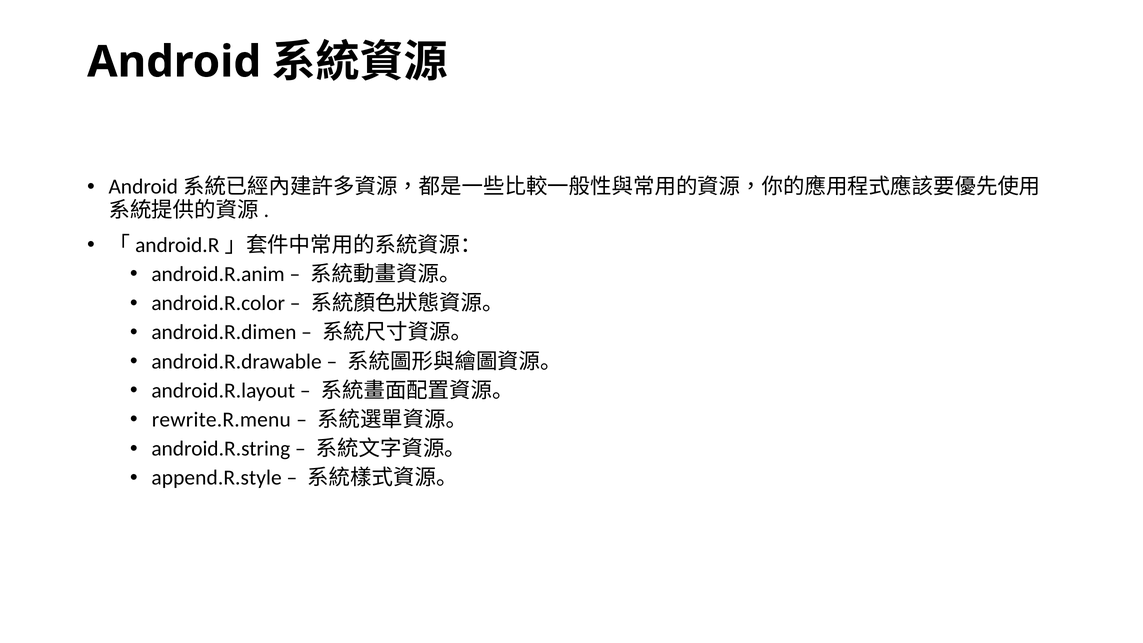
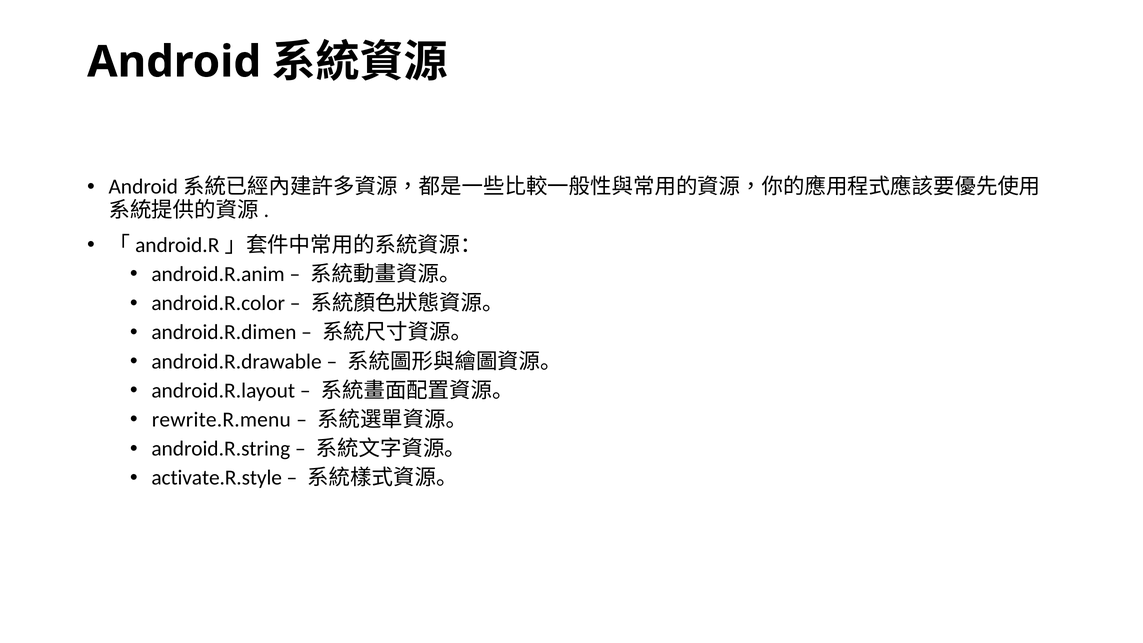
append.R.style: append.R.style -> activate.R.style
